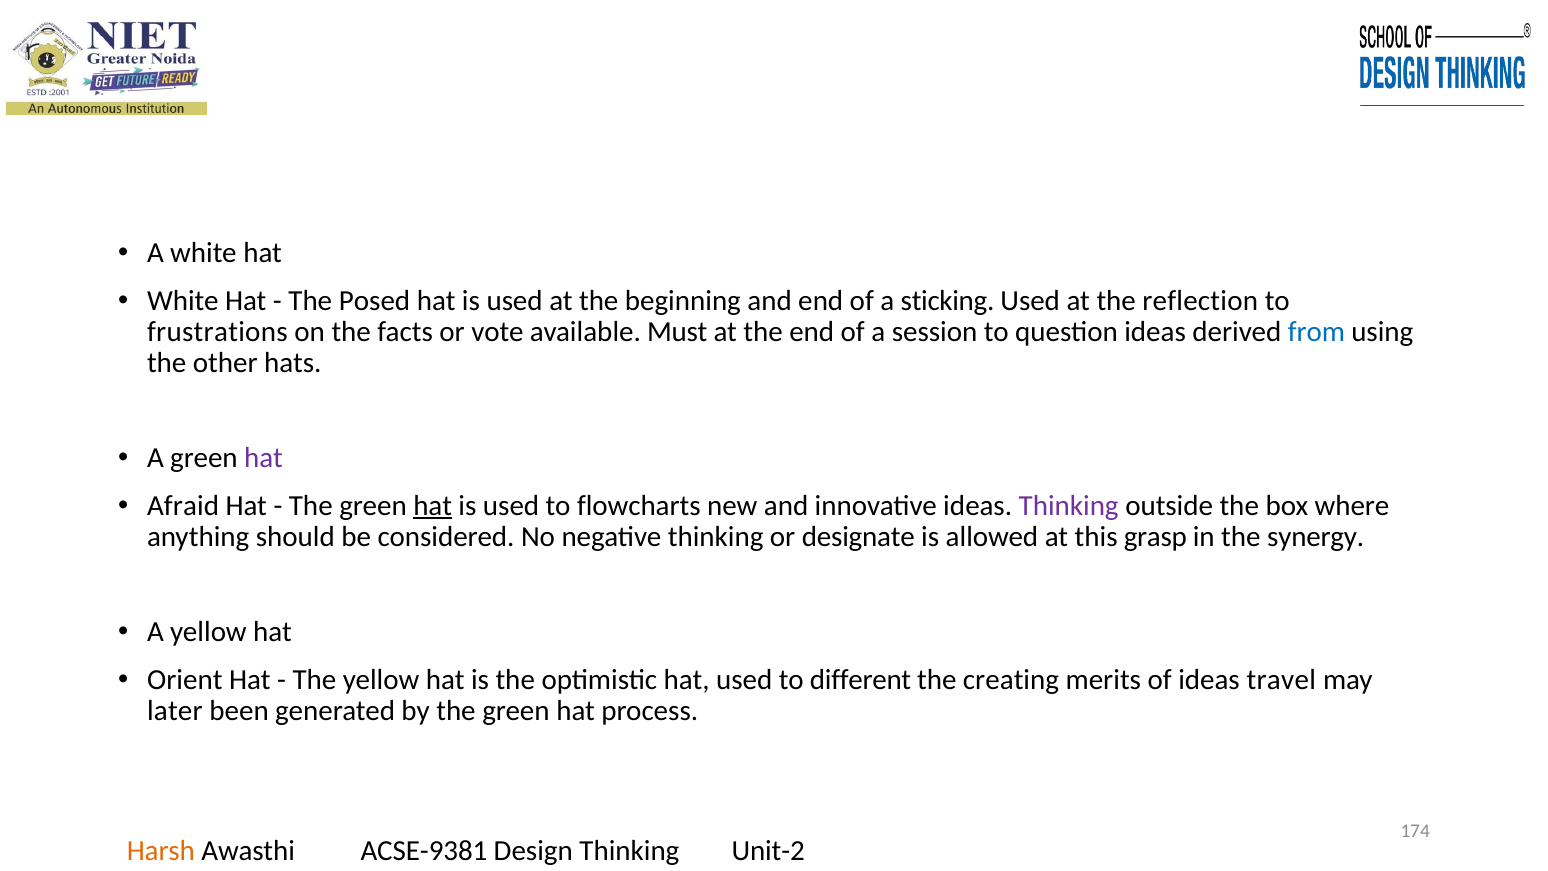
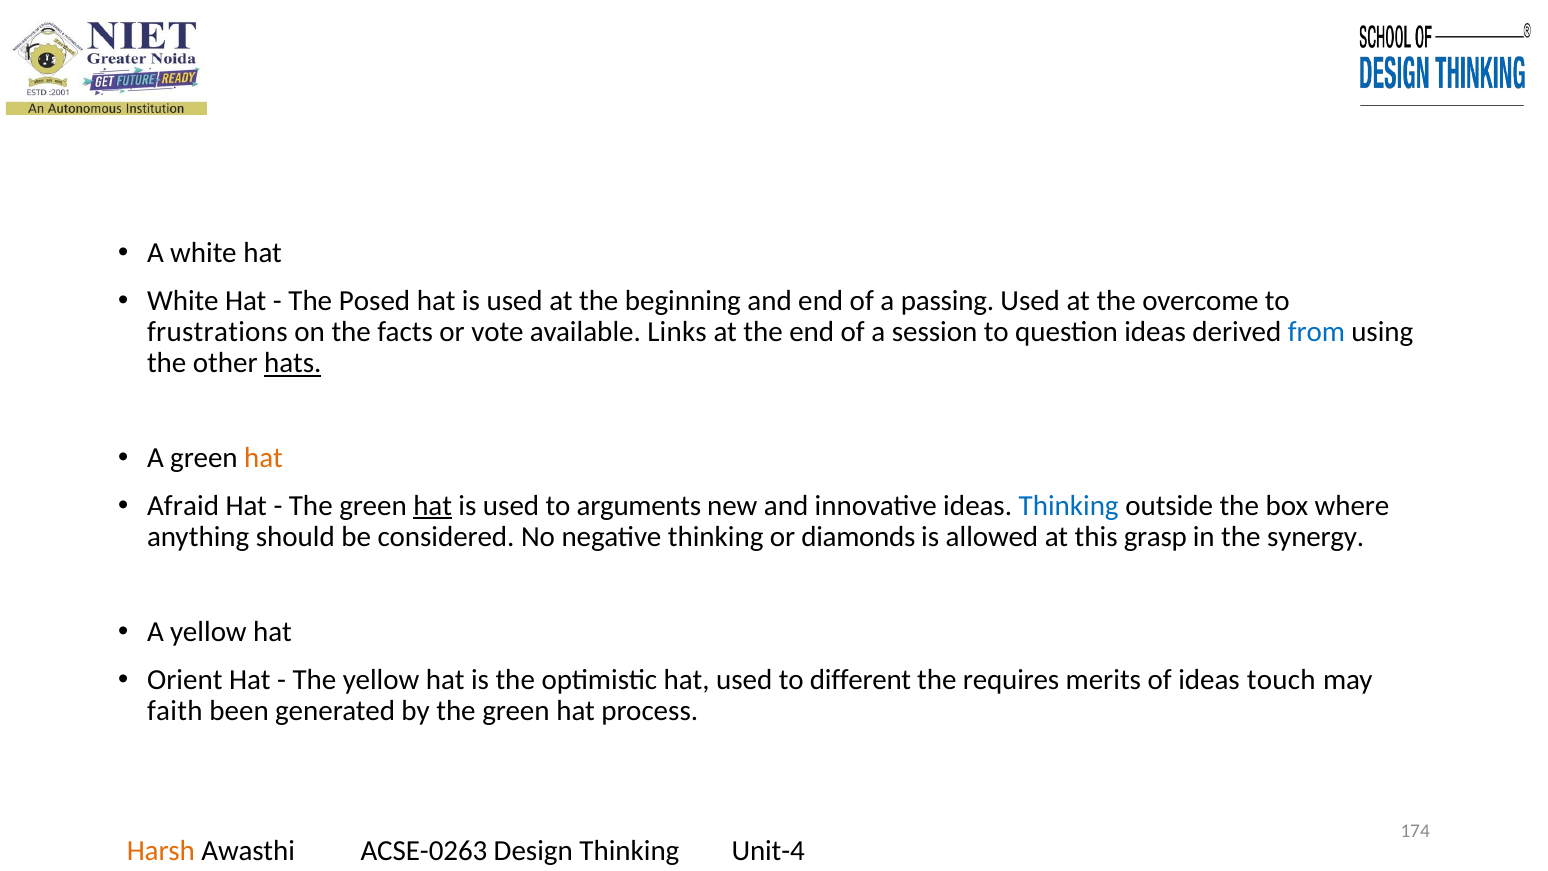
sticking: sticking -> passing
reflection: reflection -> overcome
Must: Must -> Links
hats underline: none -> present
hat at (264, 458) colour: purple -> orange
flowcharts: flowcharts -> arguments
Thinking at (1069, 506) colour: purple -> blue
designate: designate -> diamonds
creating: creating -> requires
travel: travel -> touch
later: later -> faith
ACSE-9381: ACSE-9381 -> ACSE-0263
Unit-2: Unit-2 -> Unit-4
